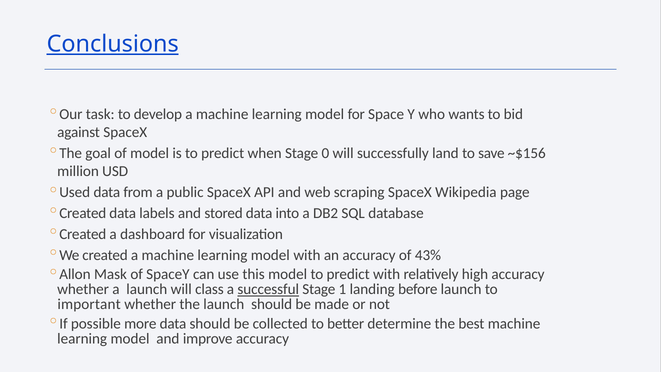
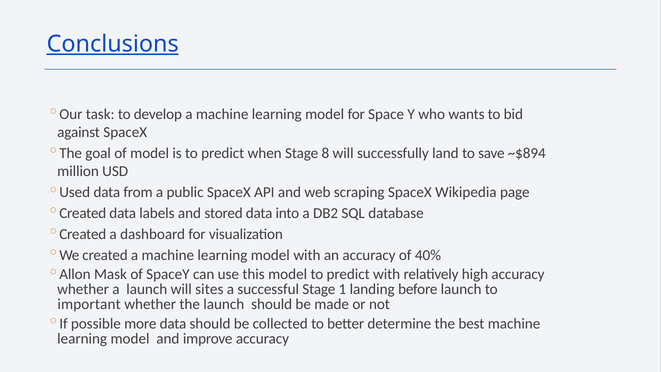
0: 0 -> 8
~$156: ~$156 -> ~$894
43%: 43% -> 40%
class: class -> sites
successful underline: present -> none
